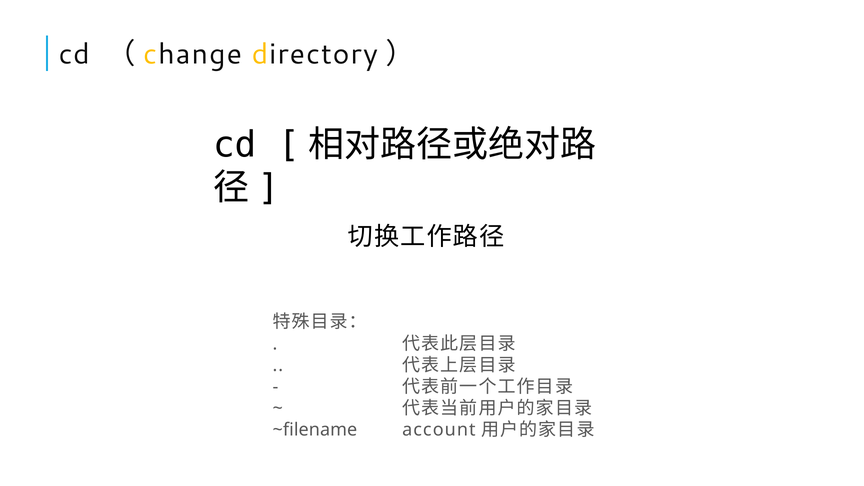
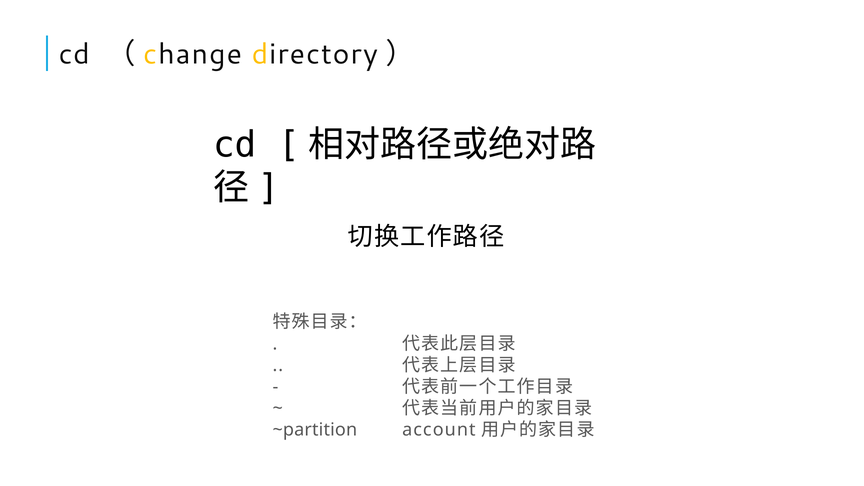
~filename: ~filename -> ~partition
